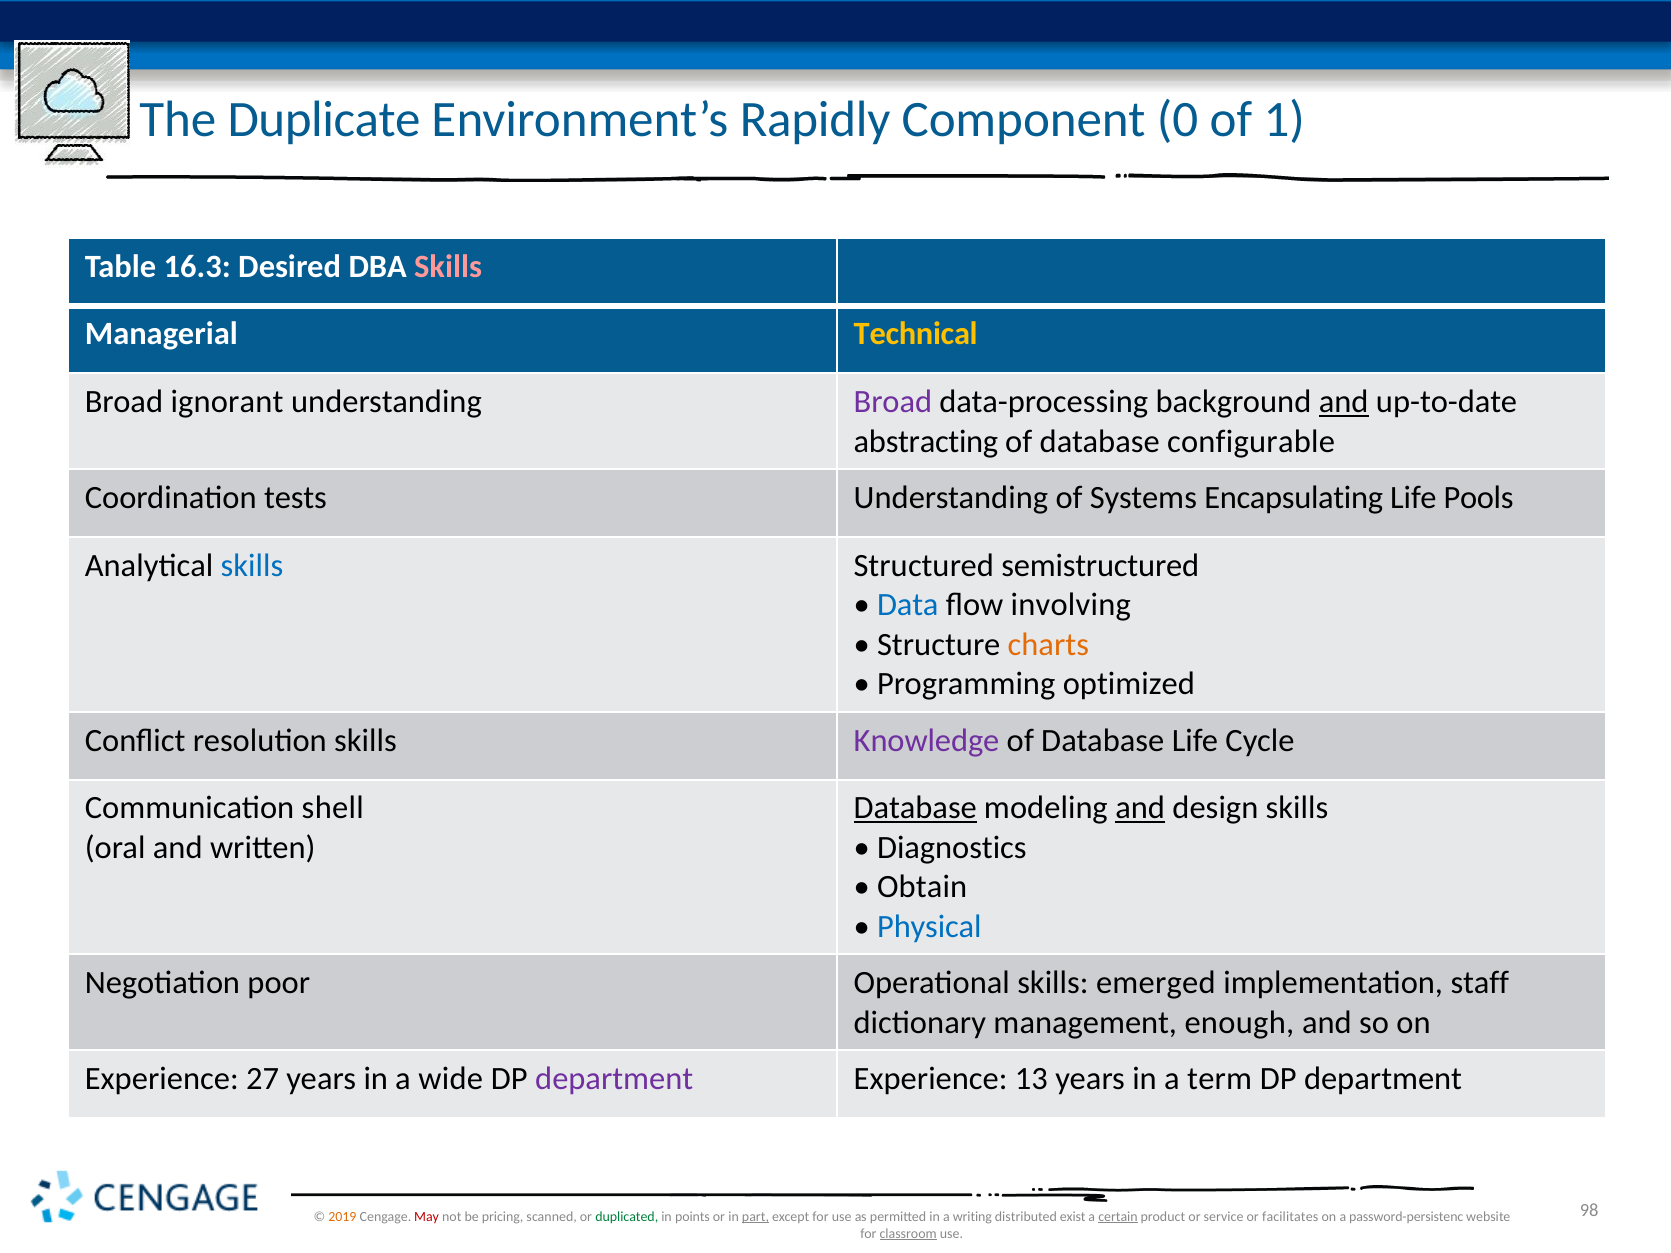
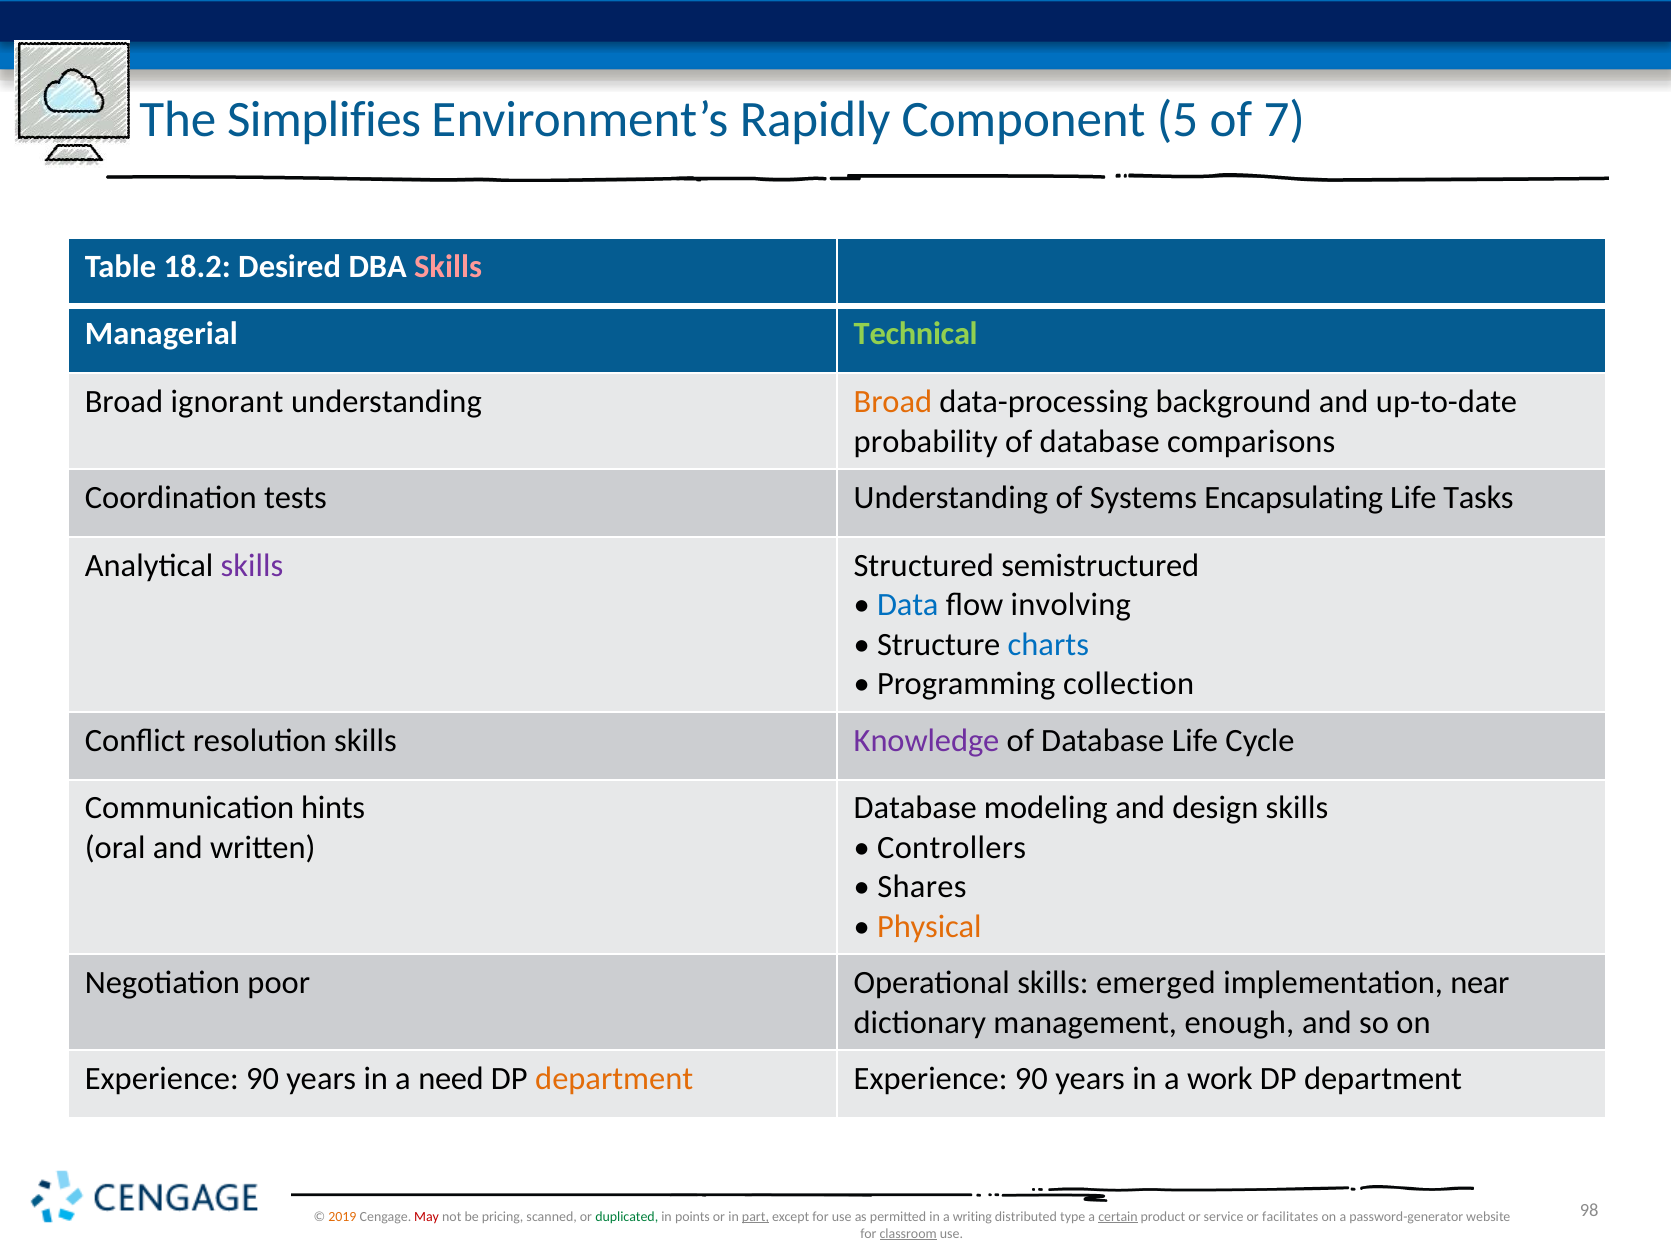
Duplicate: Duplicate -> Simplifies
0: 0 -> 5
1: 1 -> 7
16.3: 16.3 -> 18.2
Technical colour: yellow -> light green
Broad at (893, 402) colour: purple -> orange
and at (1344, 402) underline: present -> none
abstracting: abstracting -> probability
configurable: configurable -> comparisons
Pools: Pools -> Tasks
skills at (252, 566) colour: blue -> purple
charts colour: orange -> blue
optimized: optimized -> collection
shell: shell -> hints
Database at (915, 808) underline: present -> none
and at (1140, 808) underline: present -> none
Diagnostics: Diagnostics -> Controllers
Obtain: Obtain -> Shares
Physical colour: blue -> orange
staff: staff -> near
27 at (263, 1079): 27 -> 90
wide: wide -> need
department at (614, 1079) colour: purple -> orange
13 at (1031, 1079): 13 -> 90
term: term -> work
exist: exist -> type
password-persistenc: password-persistenc -> password-generator
